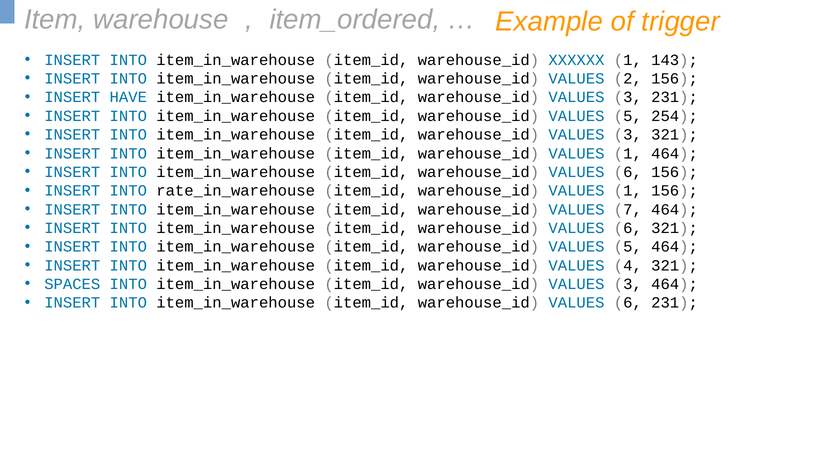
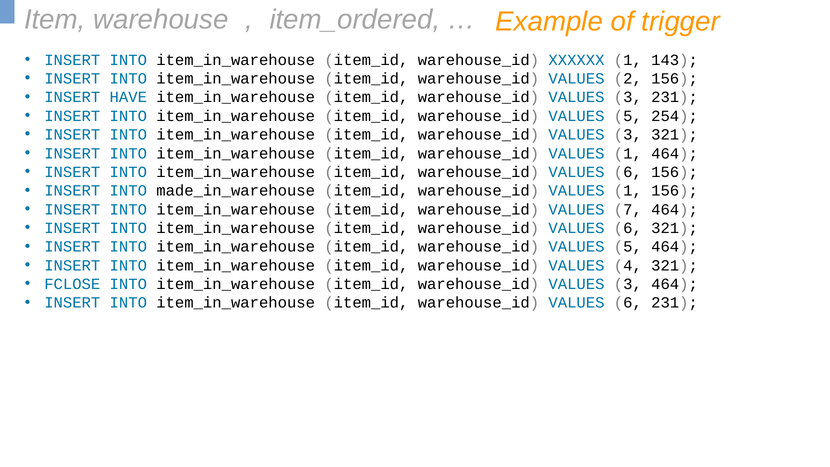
rate_in_warehouse: rate_in_warehouse -> made_in_warehouse
SPACES: SPACES -> FCLOSE
